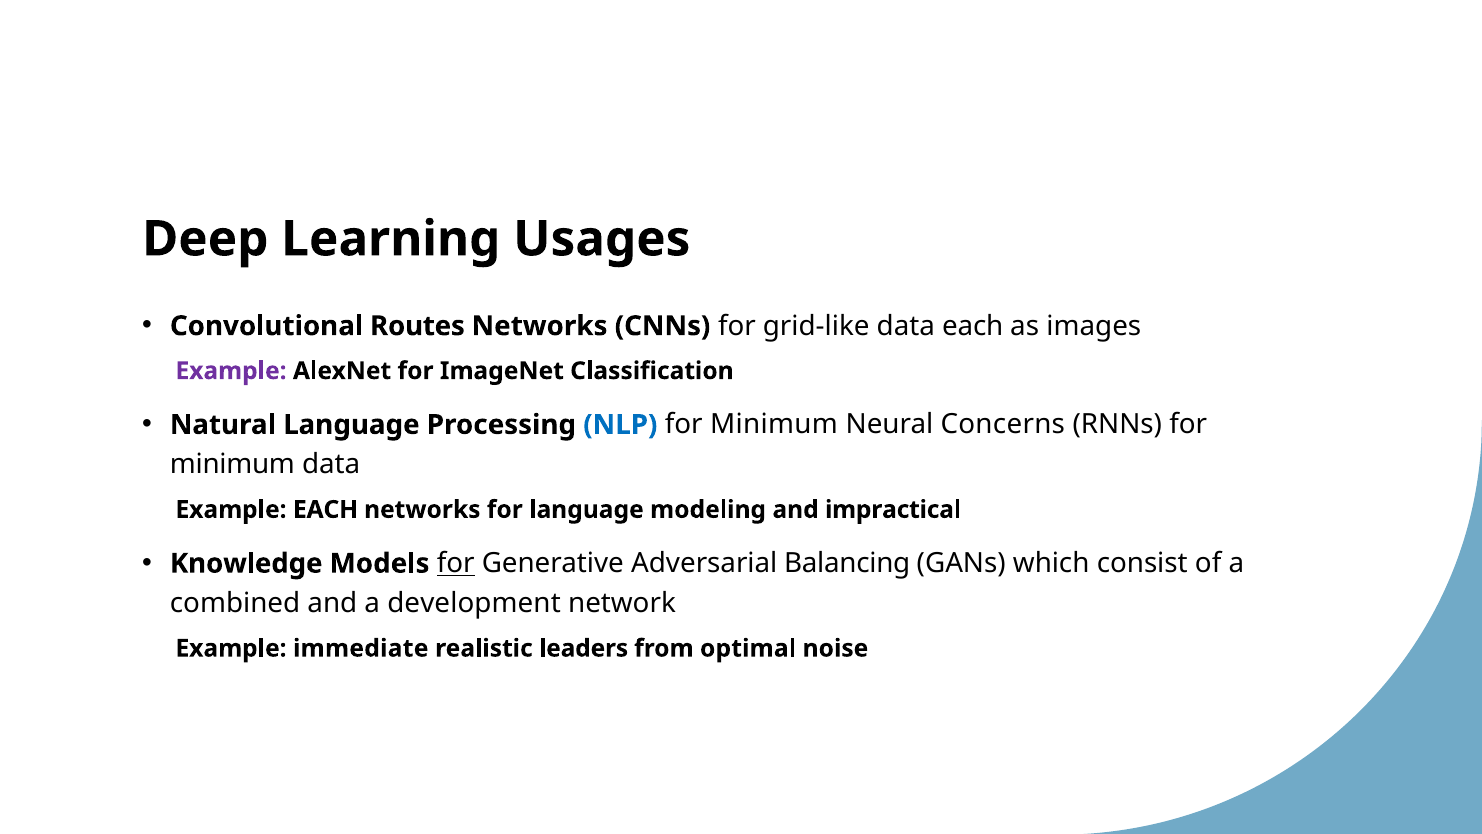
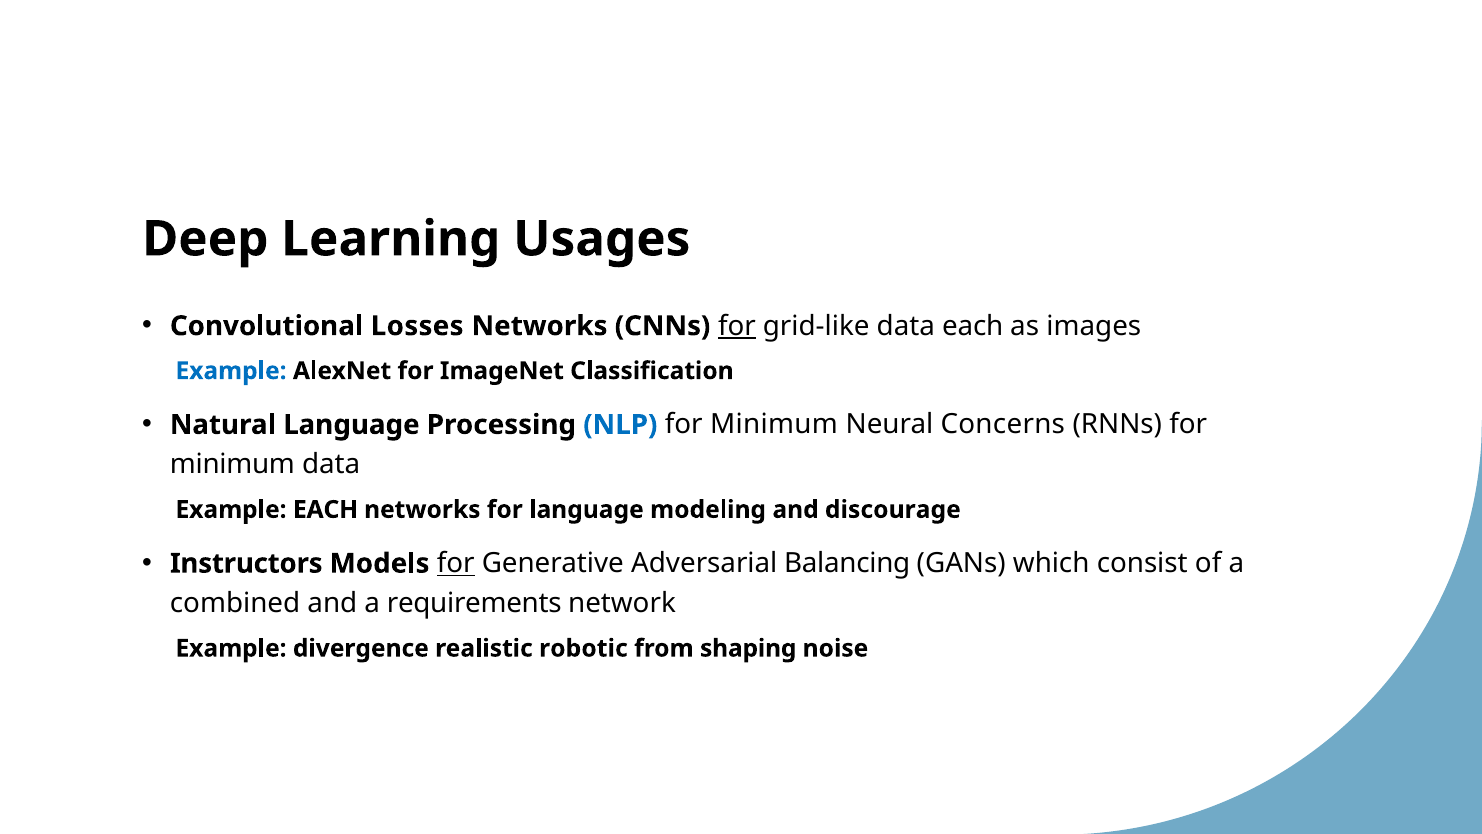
Routes: Routes -> Losses
for at (737, 326) underline: none -> present
Example at (231, 371) colour: purple -> blue
impractical: impractical -> discourage
Knowledge: Knowledge -> Instructors
development: development -> requirements
immediate: immediate -> divergence
leaders: leaders -> robotic
optimal: optimal -> shaping
